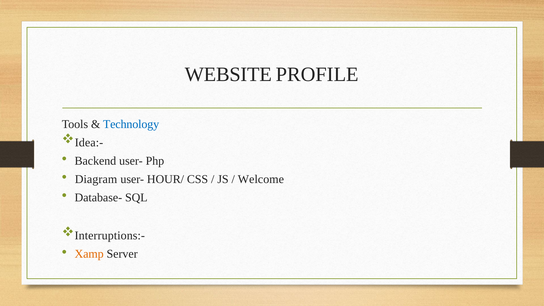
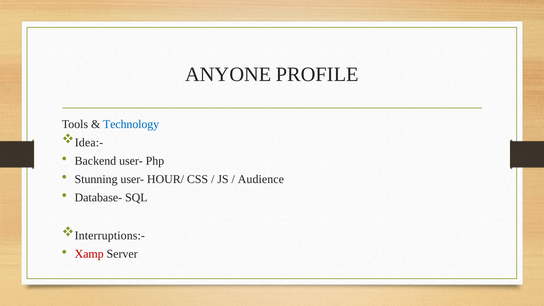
WEBSITE: WEBSITE -> ANYONE
Diagram: Diagram -> Stunning
Welcome: Welcome -> Audience
Xamp colour: orange -> red
